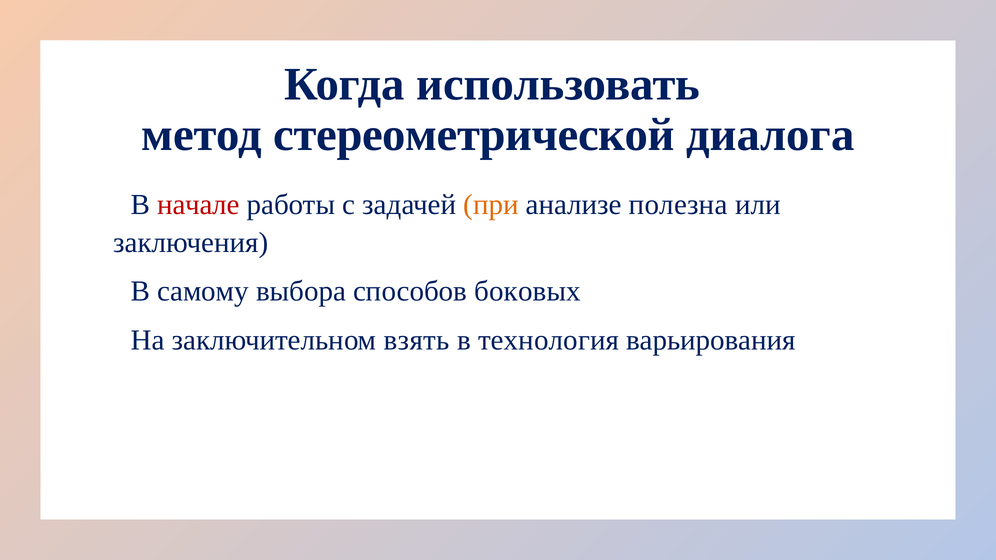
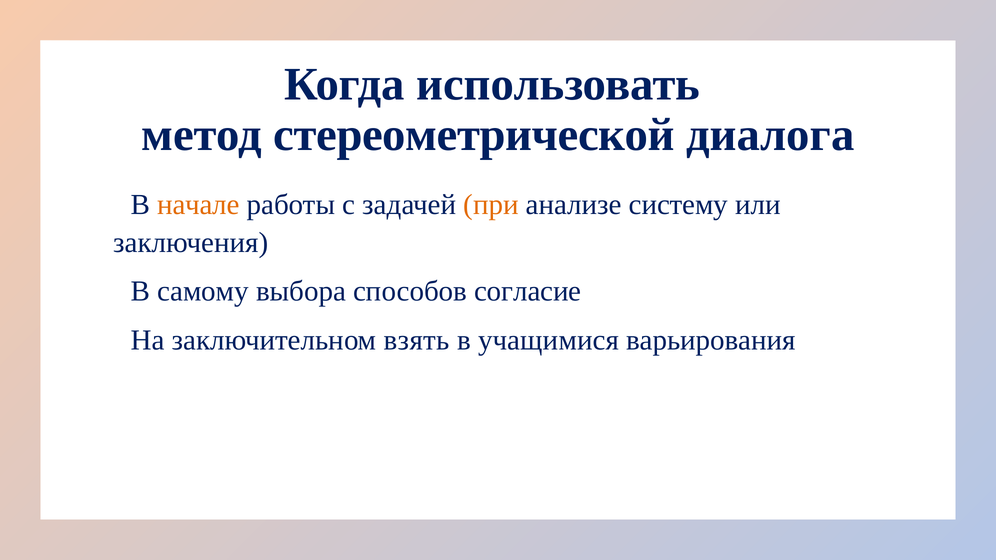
начале colour: red -> orange
полезна: полезна -> систему
боковых: боковых -> согласие
технология: технология -> учащимися
